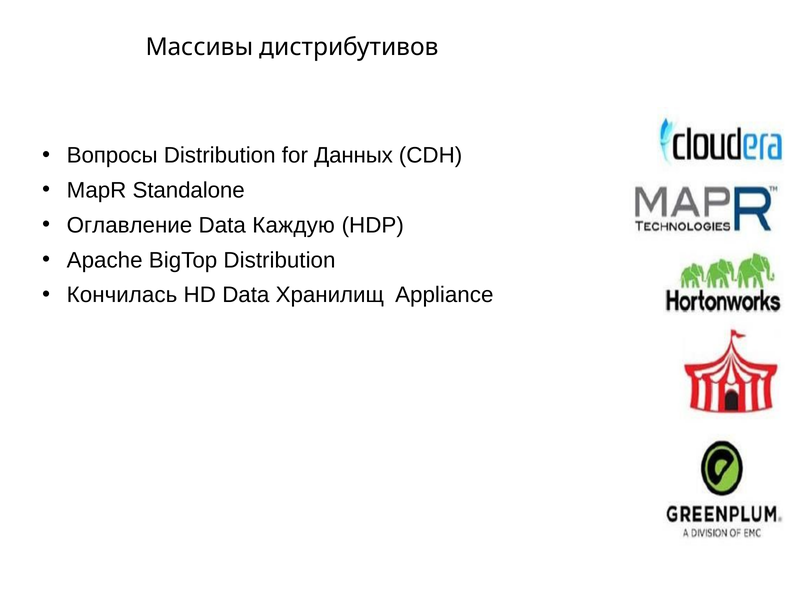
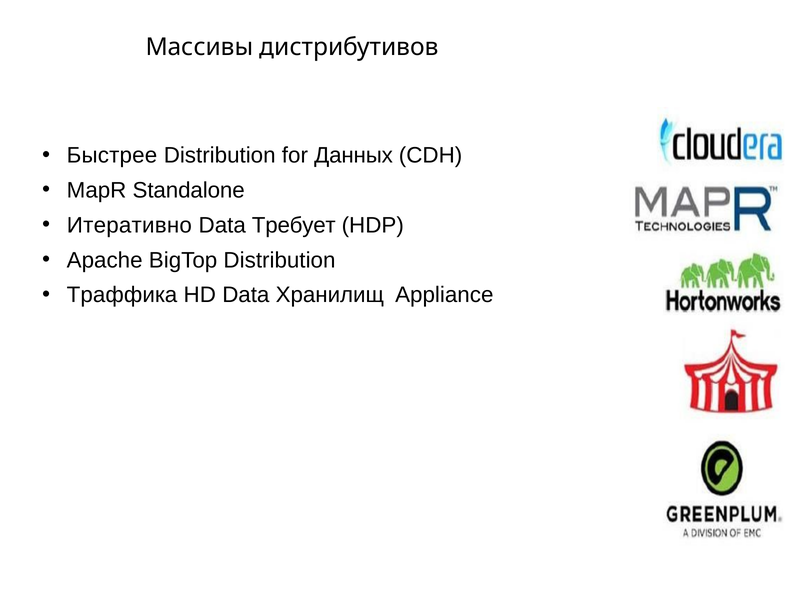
Вопросы: Вопросы -> Быстрее
Оглавление: Оглавление -> Итеративно
Каждую: Каждую -> Требует
Кончилась: Кончилась -> Траффика
